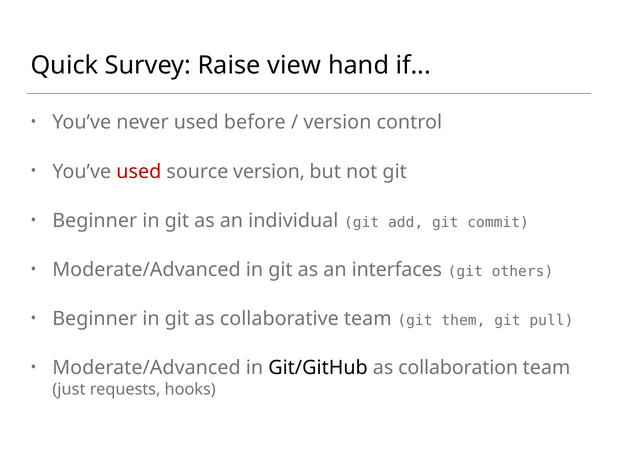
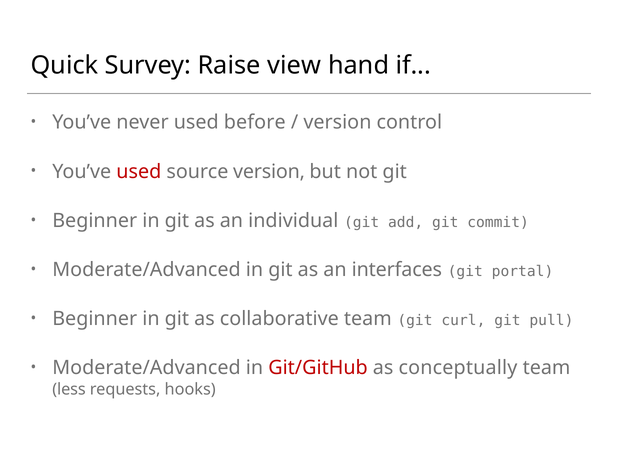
others: others -> portal
them: them -> curl
Git/GitHub colour: black -> red
collaboration: collaboration -> conceptually
just: just -> less
